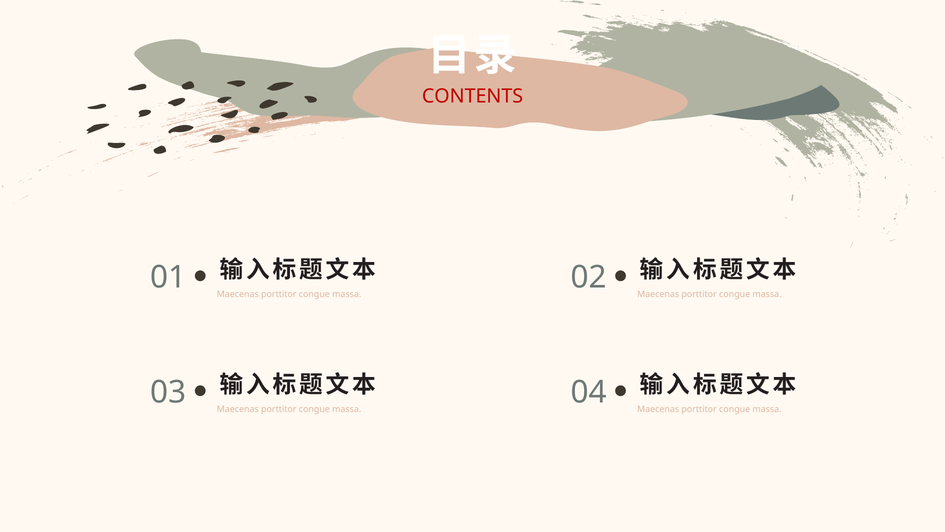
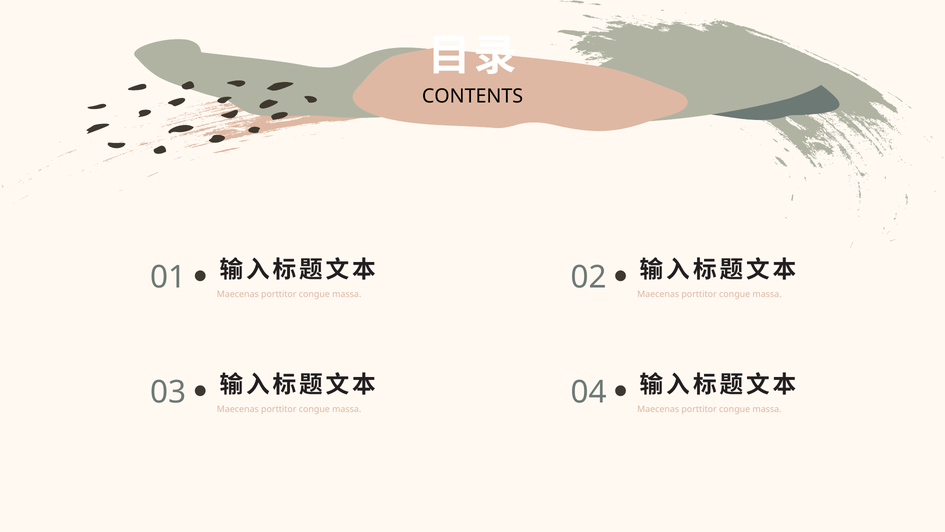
CONTENTS colour: red -> black
